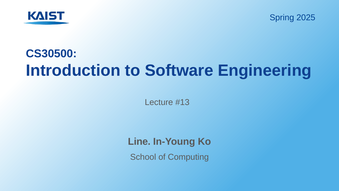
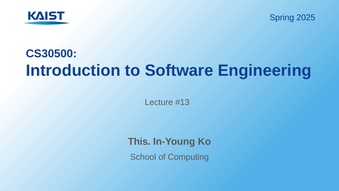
Line: Line -> This
